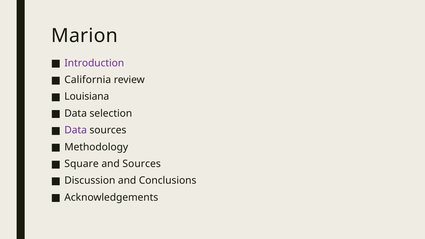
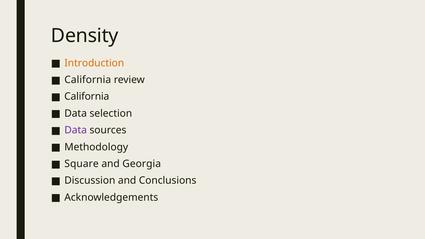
Marion: Marion -> Density
Introduction colour: purple -> orange
Louisiana at (87, 97): Louisiana -> California
and Sources: Sources -> Georgia
